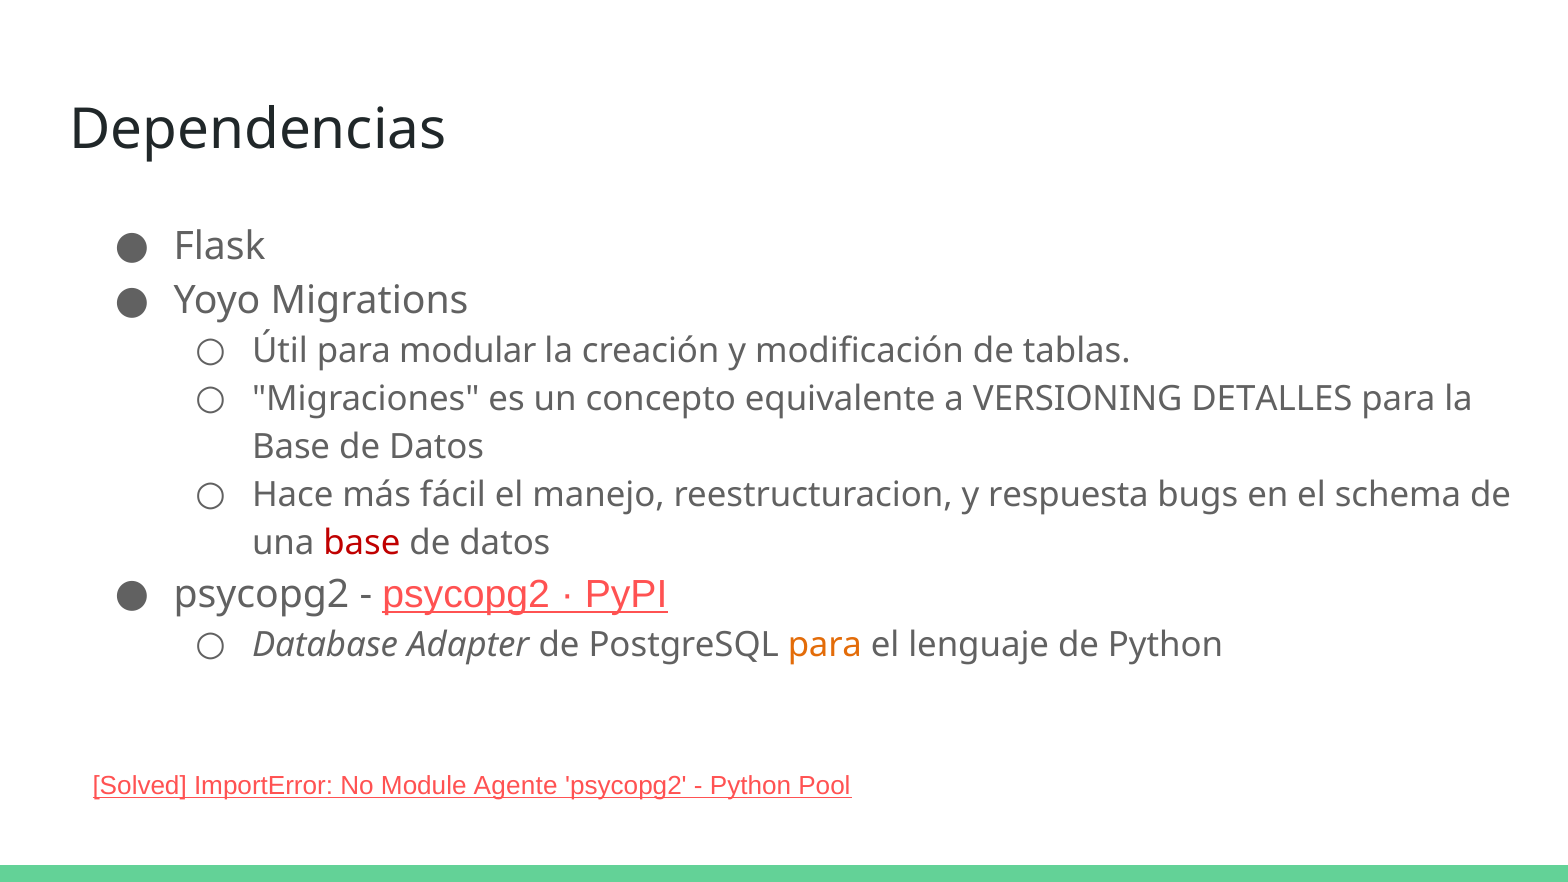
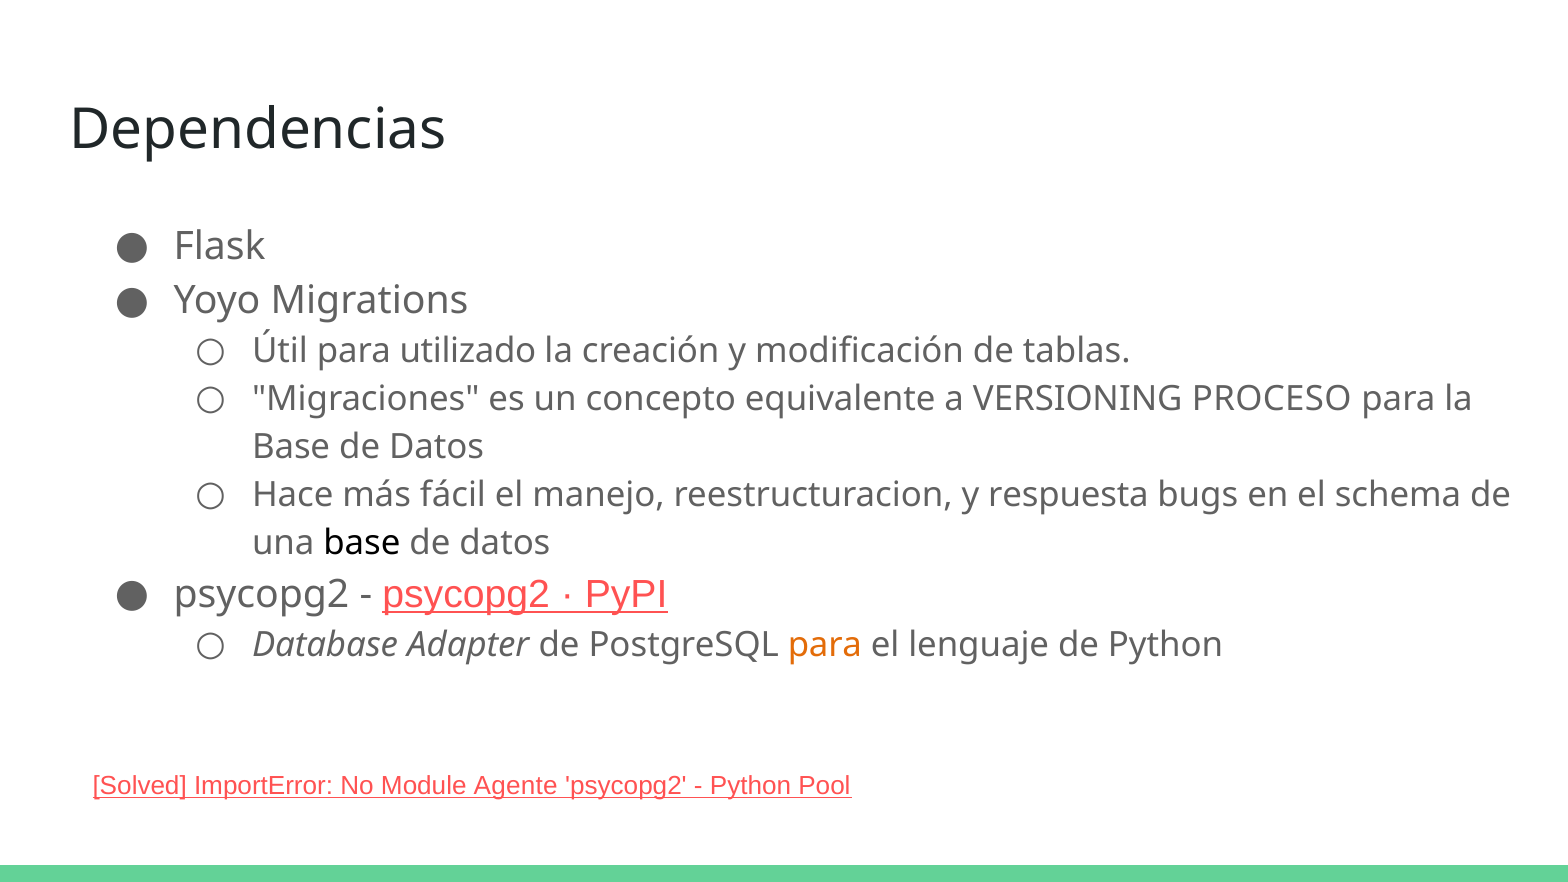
modular: modular -> utilizado
DETALLES: DETALLES -> PROCESO
base at (362, 543) colour: red -> black
